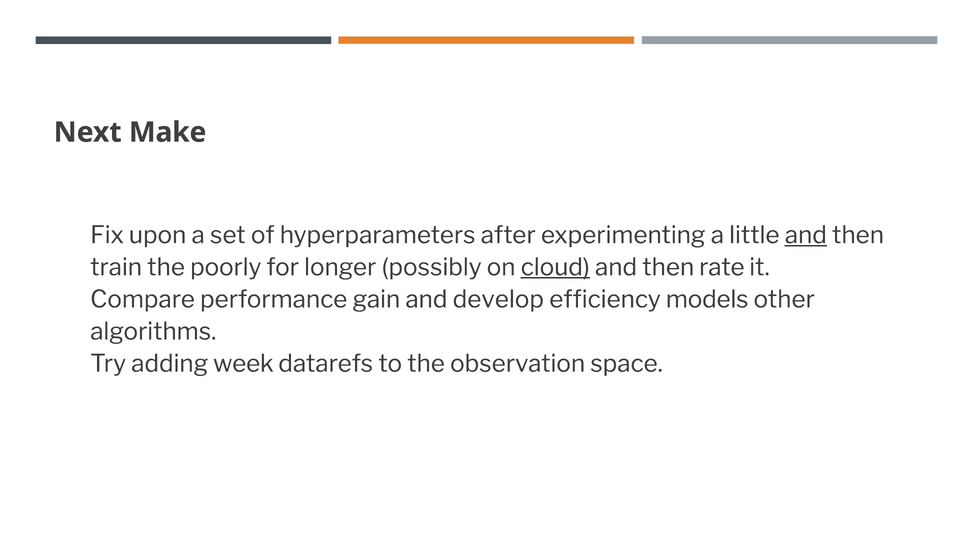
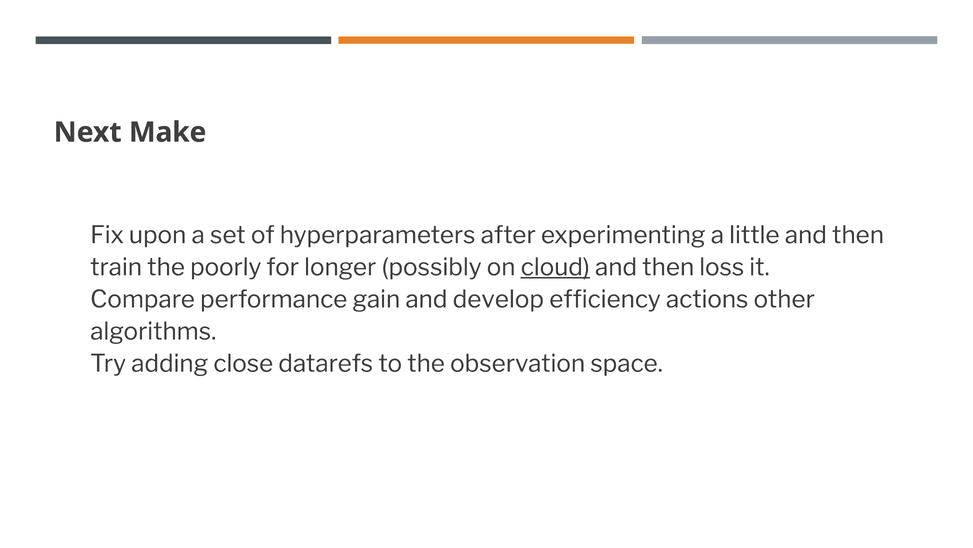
and at (806, 235) underline: present -> none
rate: rate -> loss
models: models -> actions
week: week -> close
